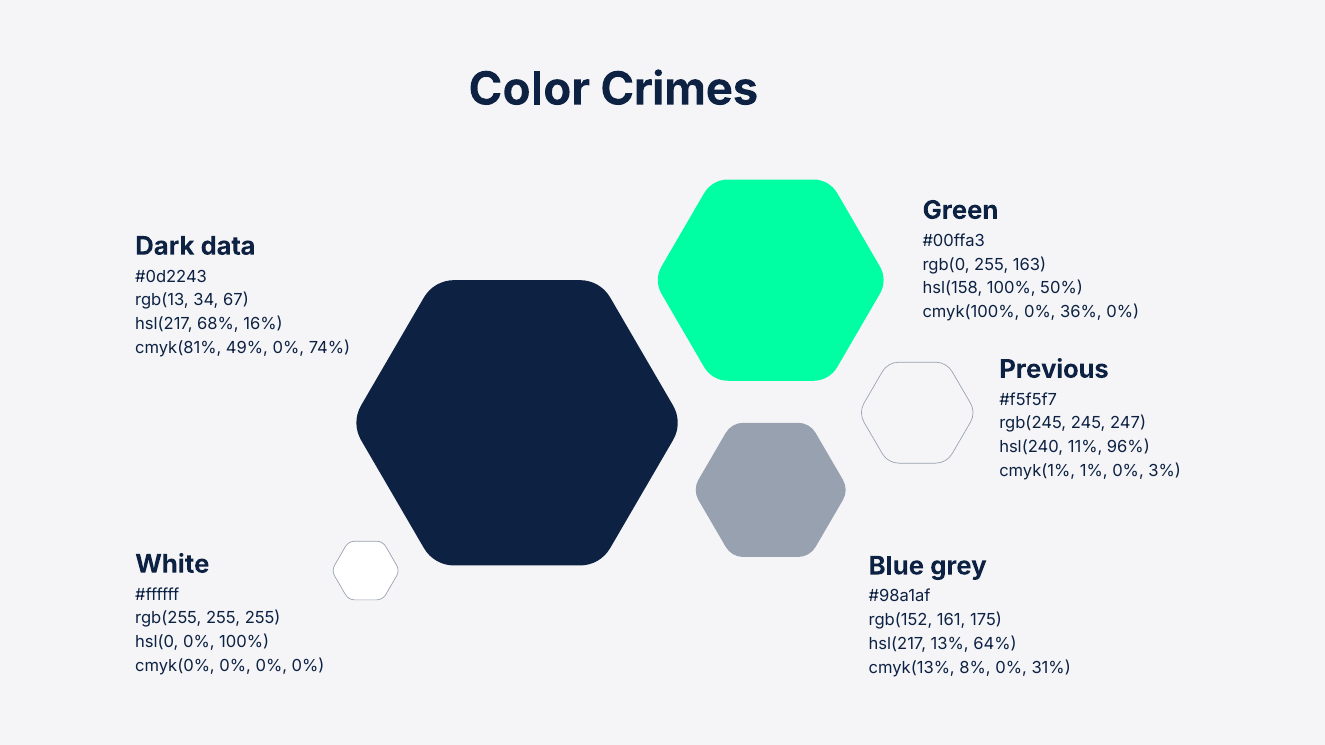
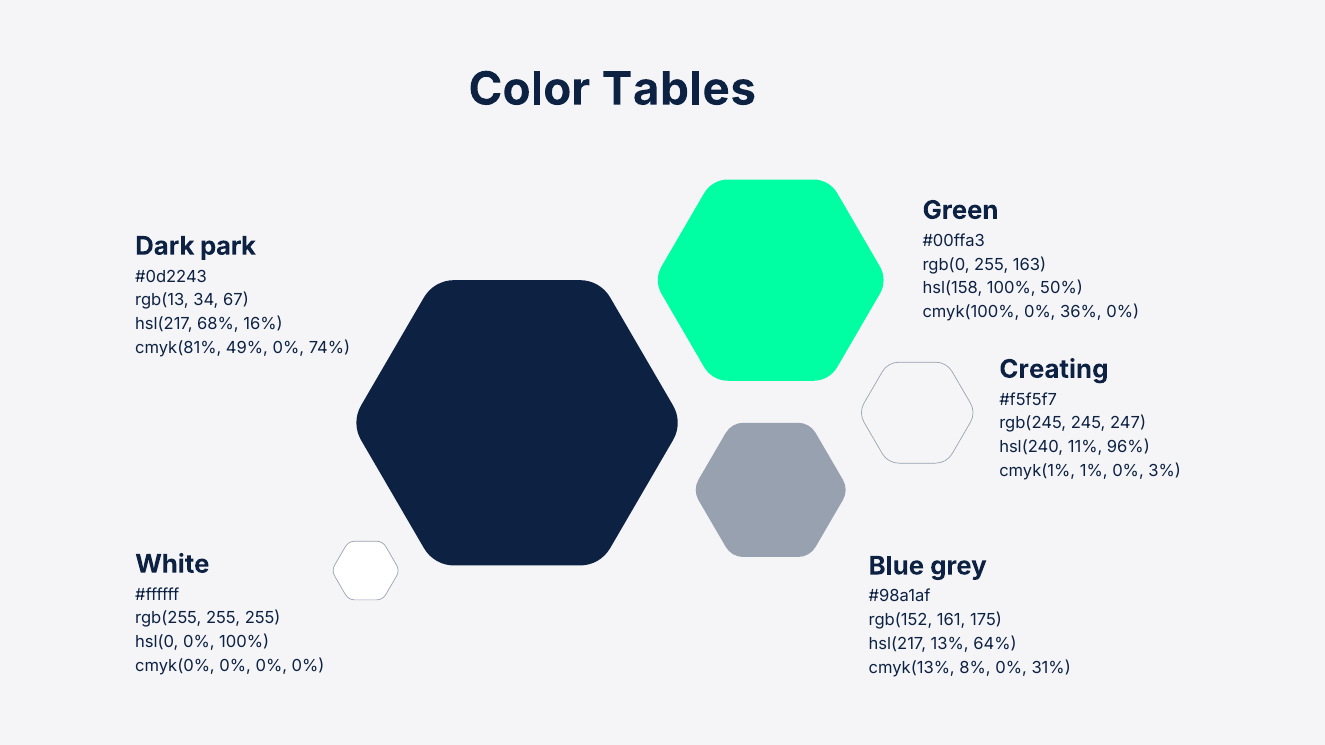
Crimes: Crimes -> Tables
data: data -> park
Previous: Previous -> Creating
